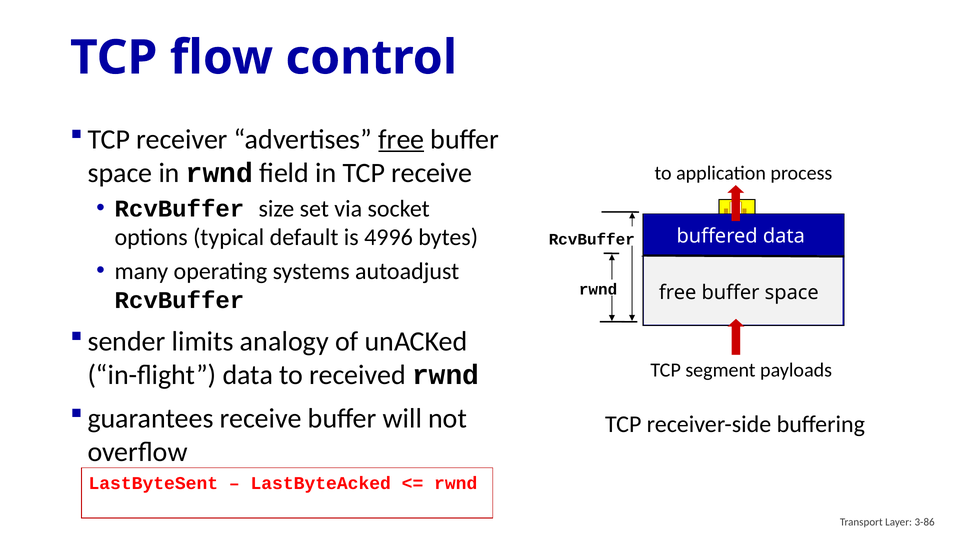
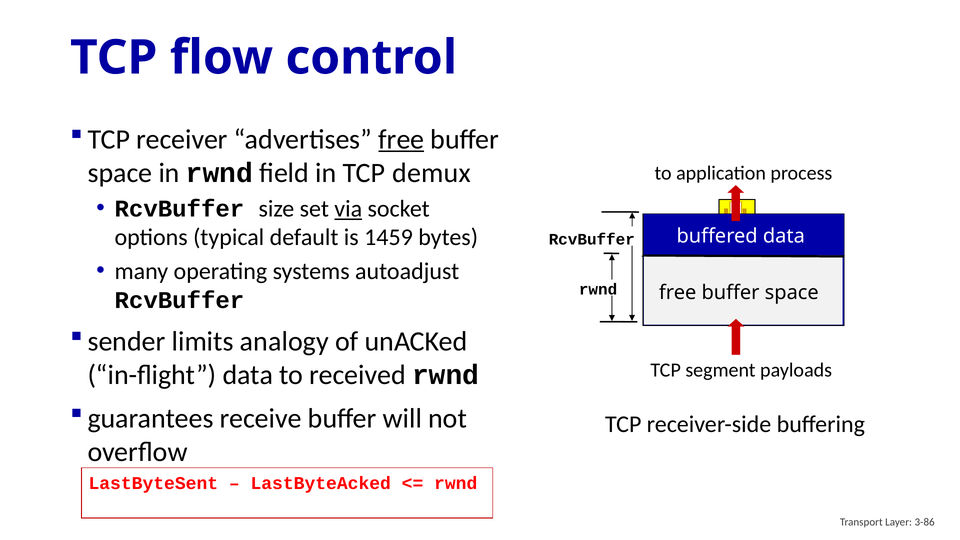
TCP receive: receive -> demux
via underline: none -> present
4996: 4996 -> 1459
